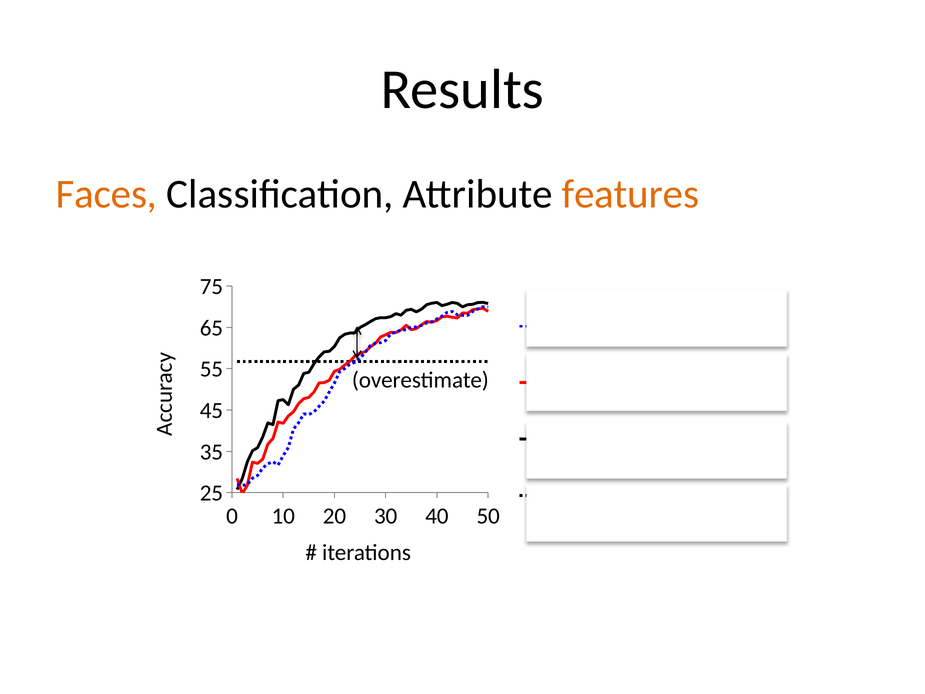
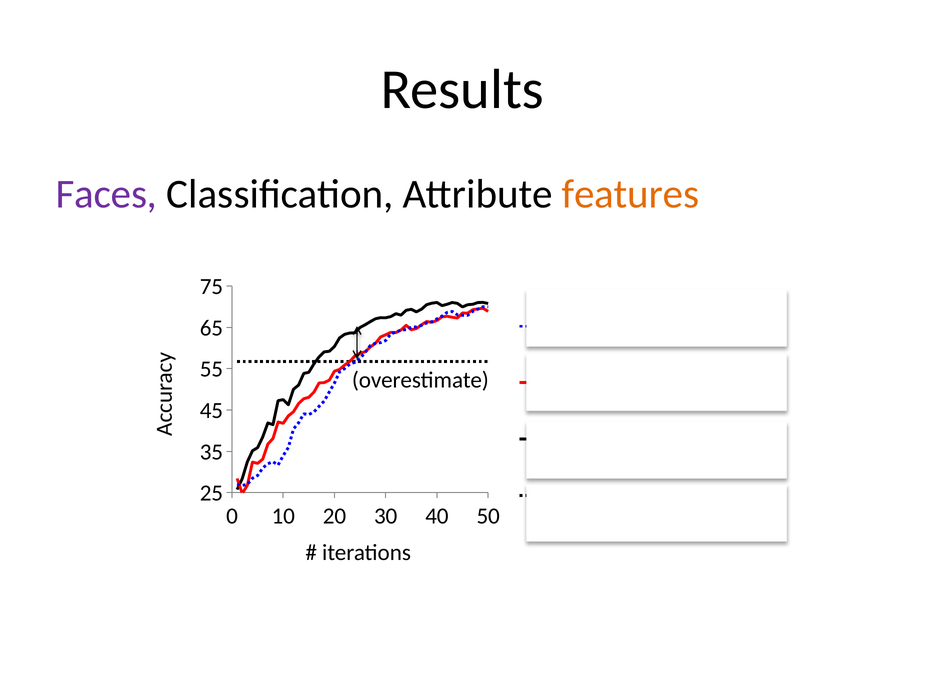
Faces colour: orange -> purple
